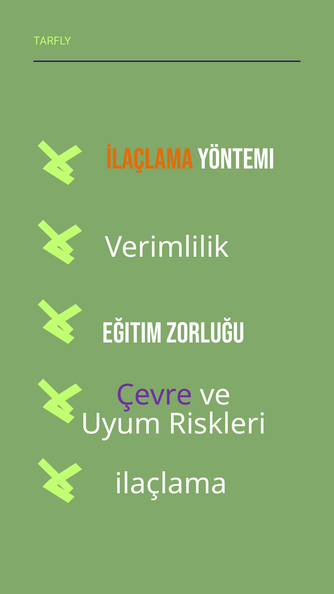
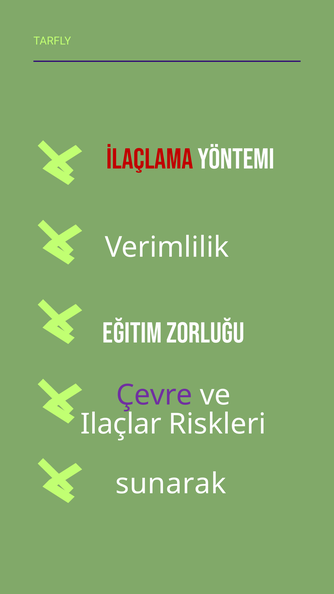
İlaçlama colour: orange -> red
Uyum: Uyum -> Ilaçlar
ilaçlama: ilaçlama -> sunarak
